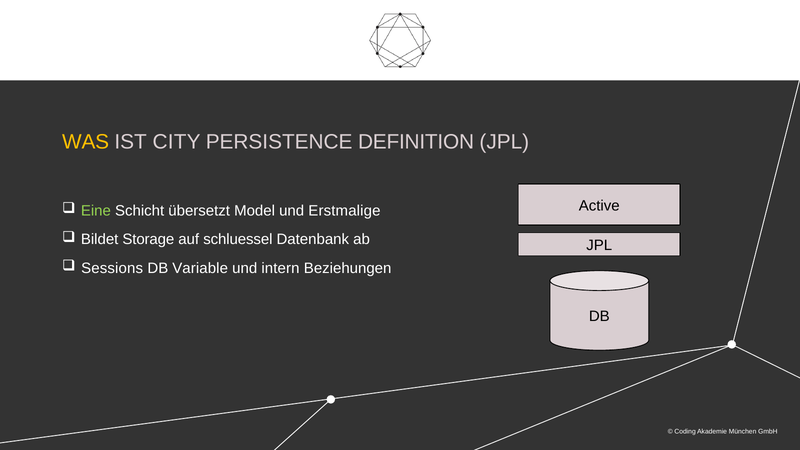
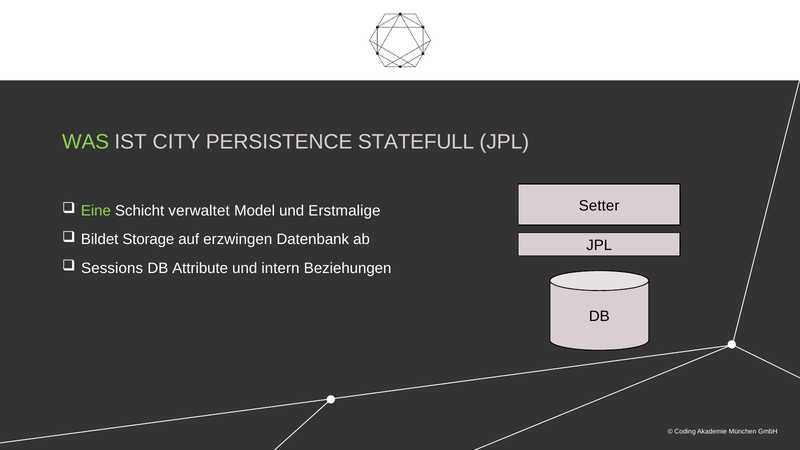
WAS colour: yellow -> light green
DEFINITION: DEFINITION -> STATEFULL
Active: Active -> Setter
übersetzt: übersetzt -> verwaltet
schluessel: schluessel -> erzwingen
Variable: Variable -> Attribute
